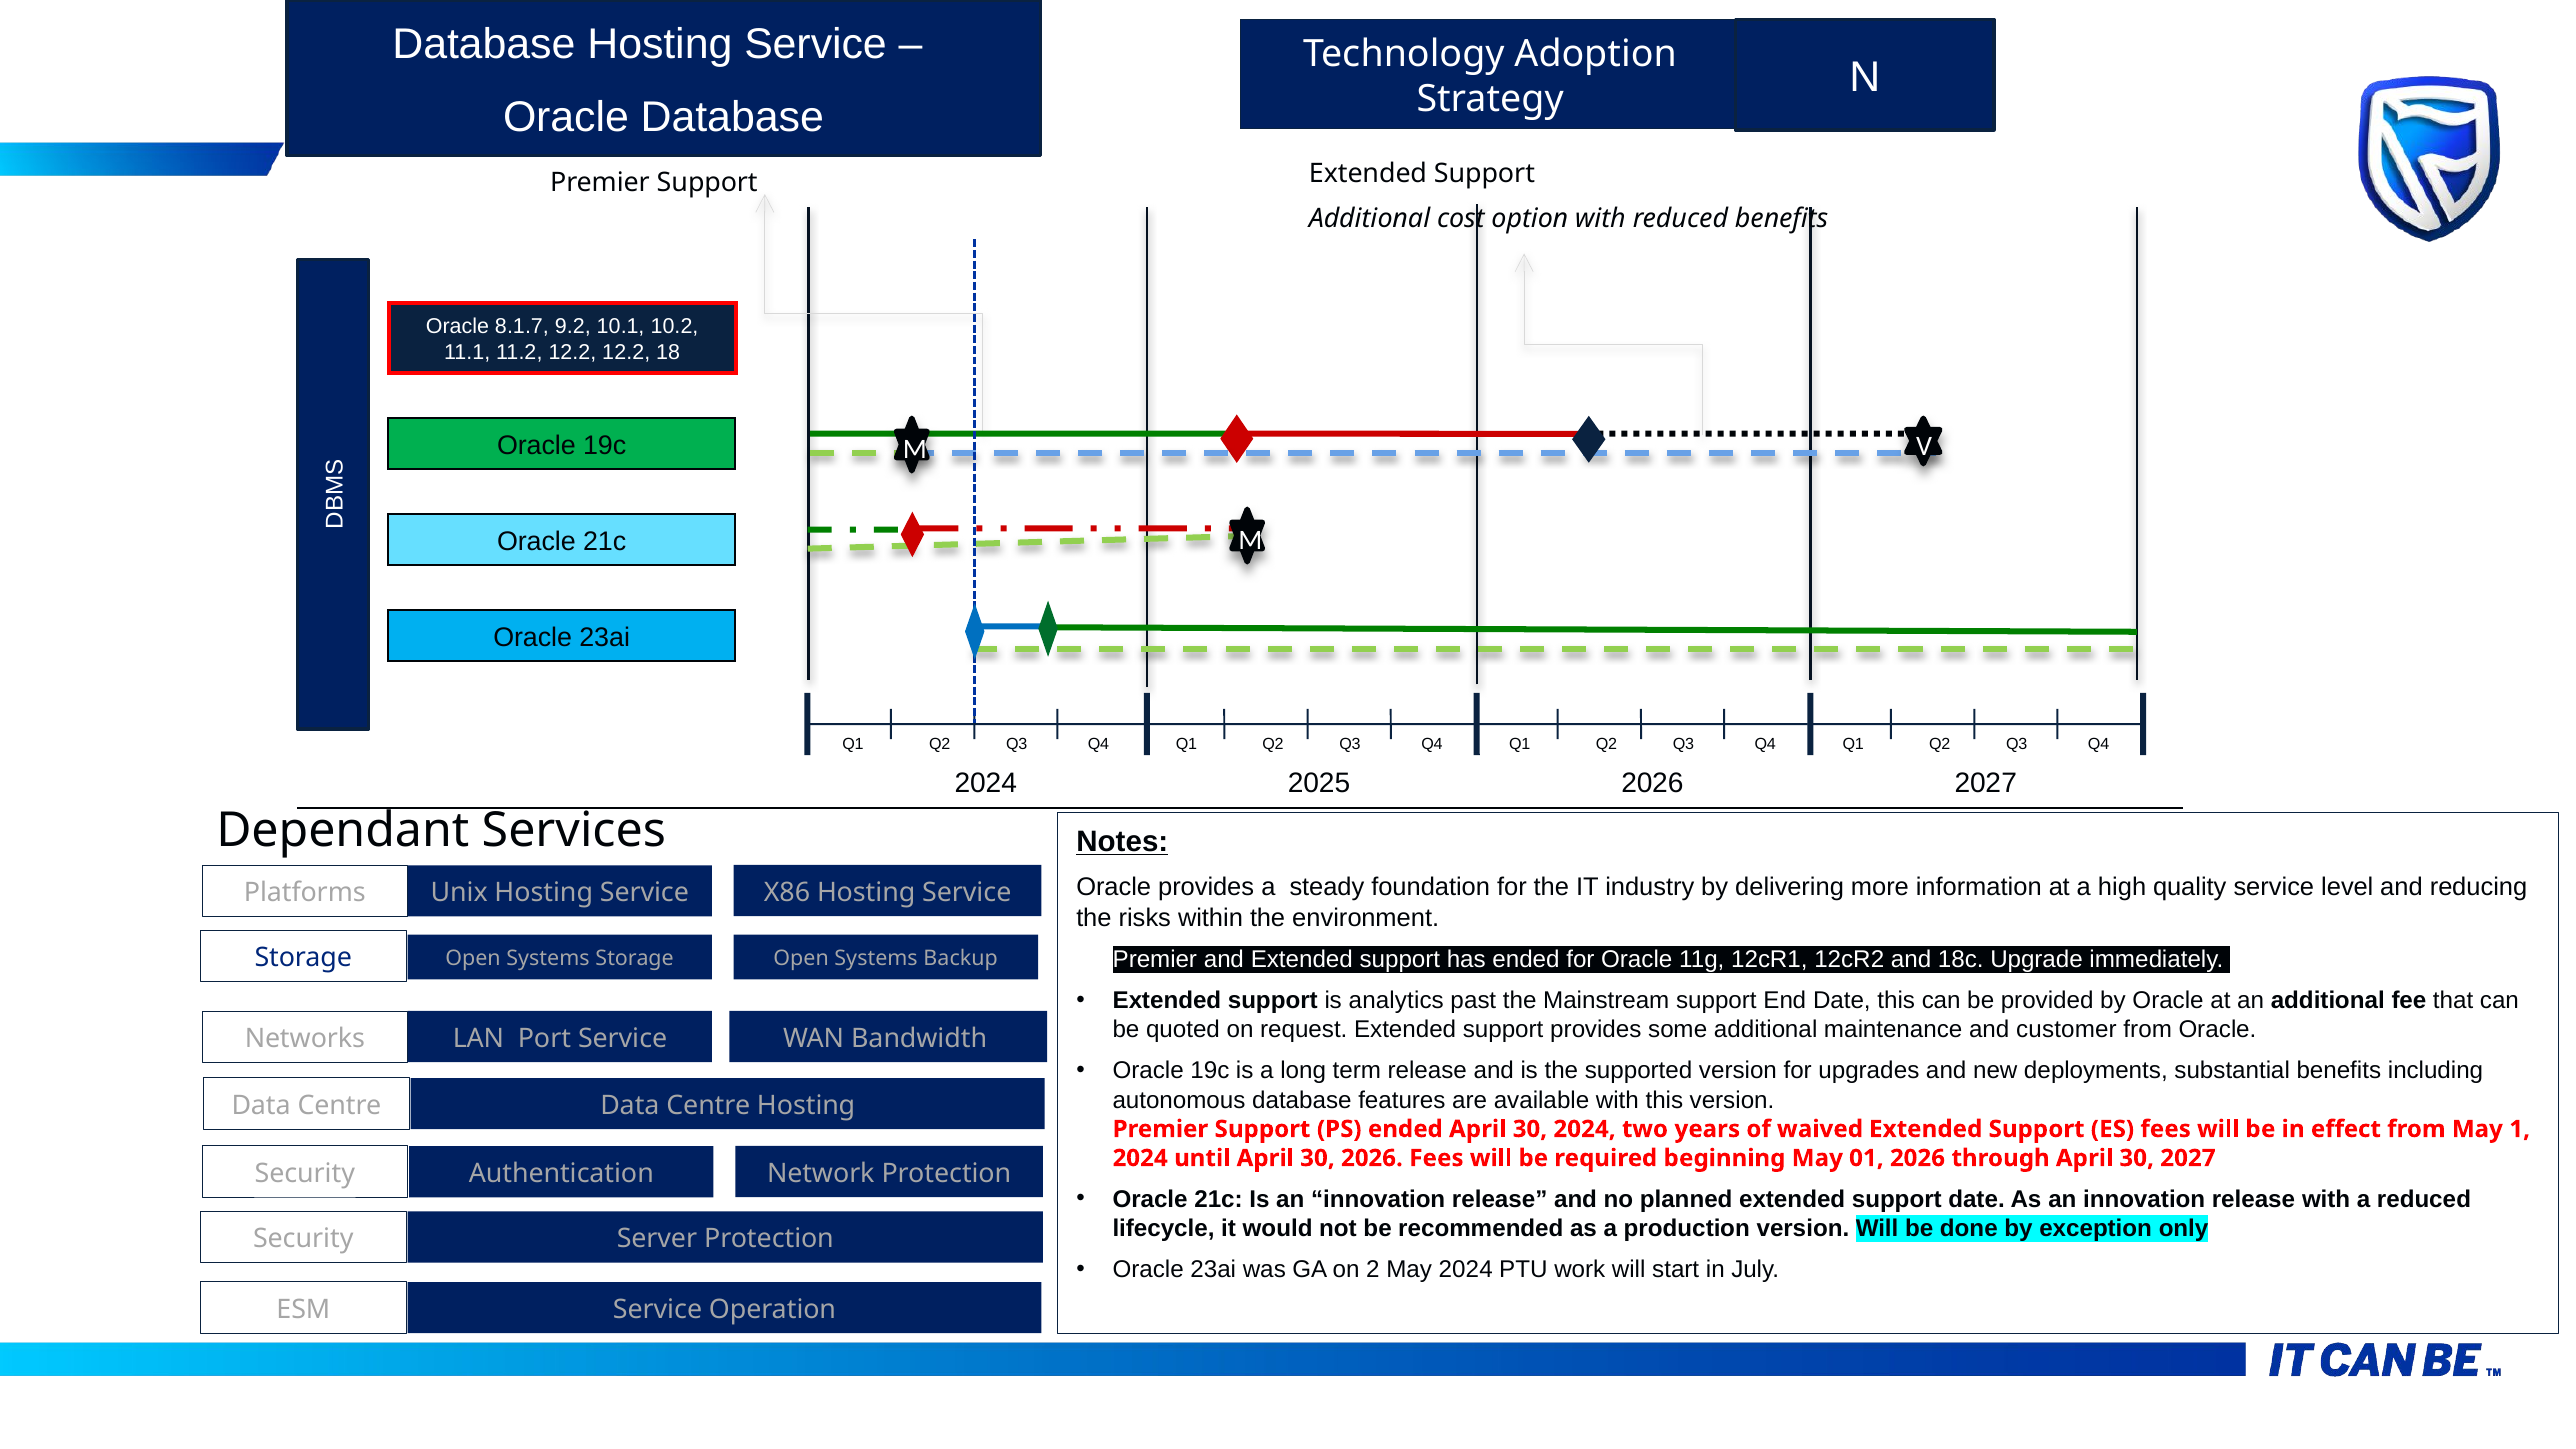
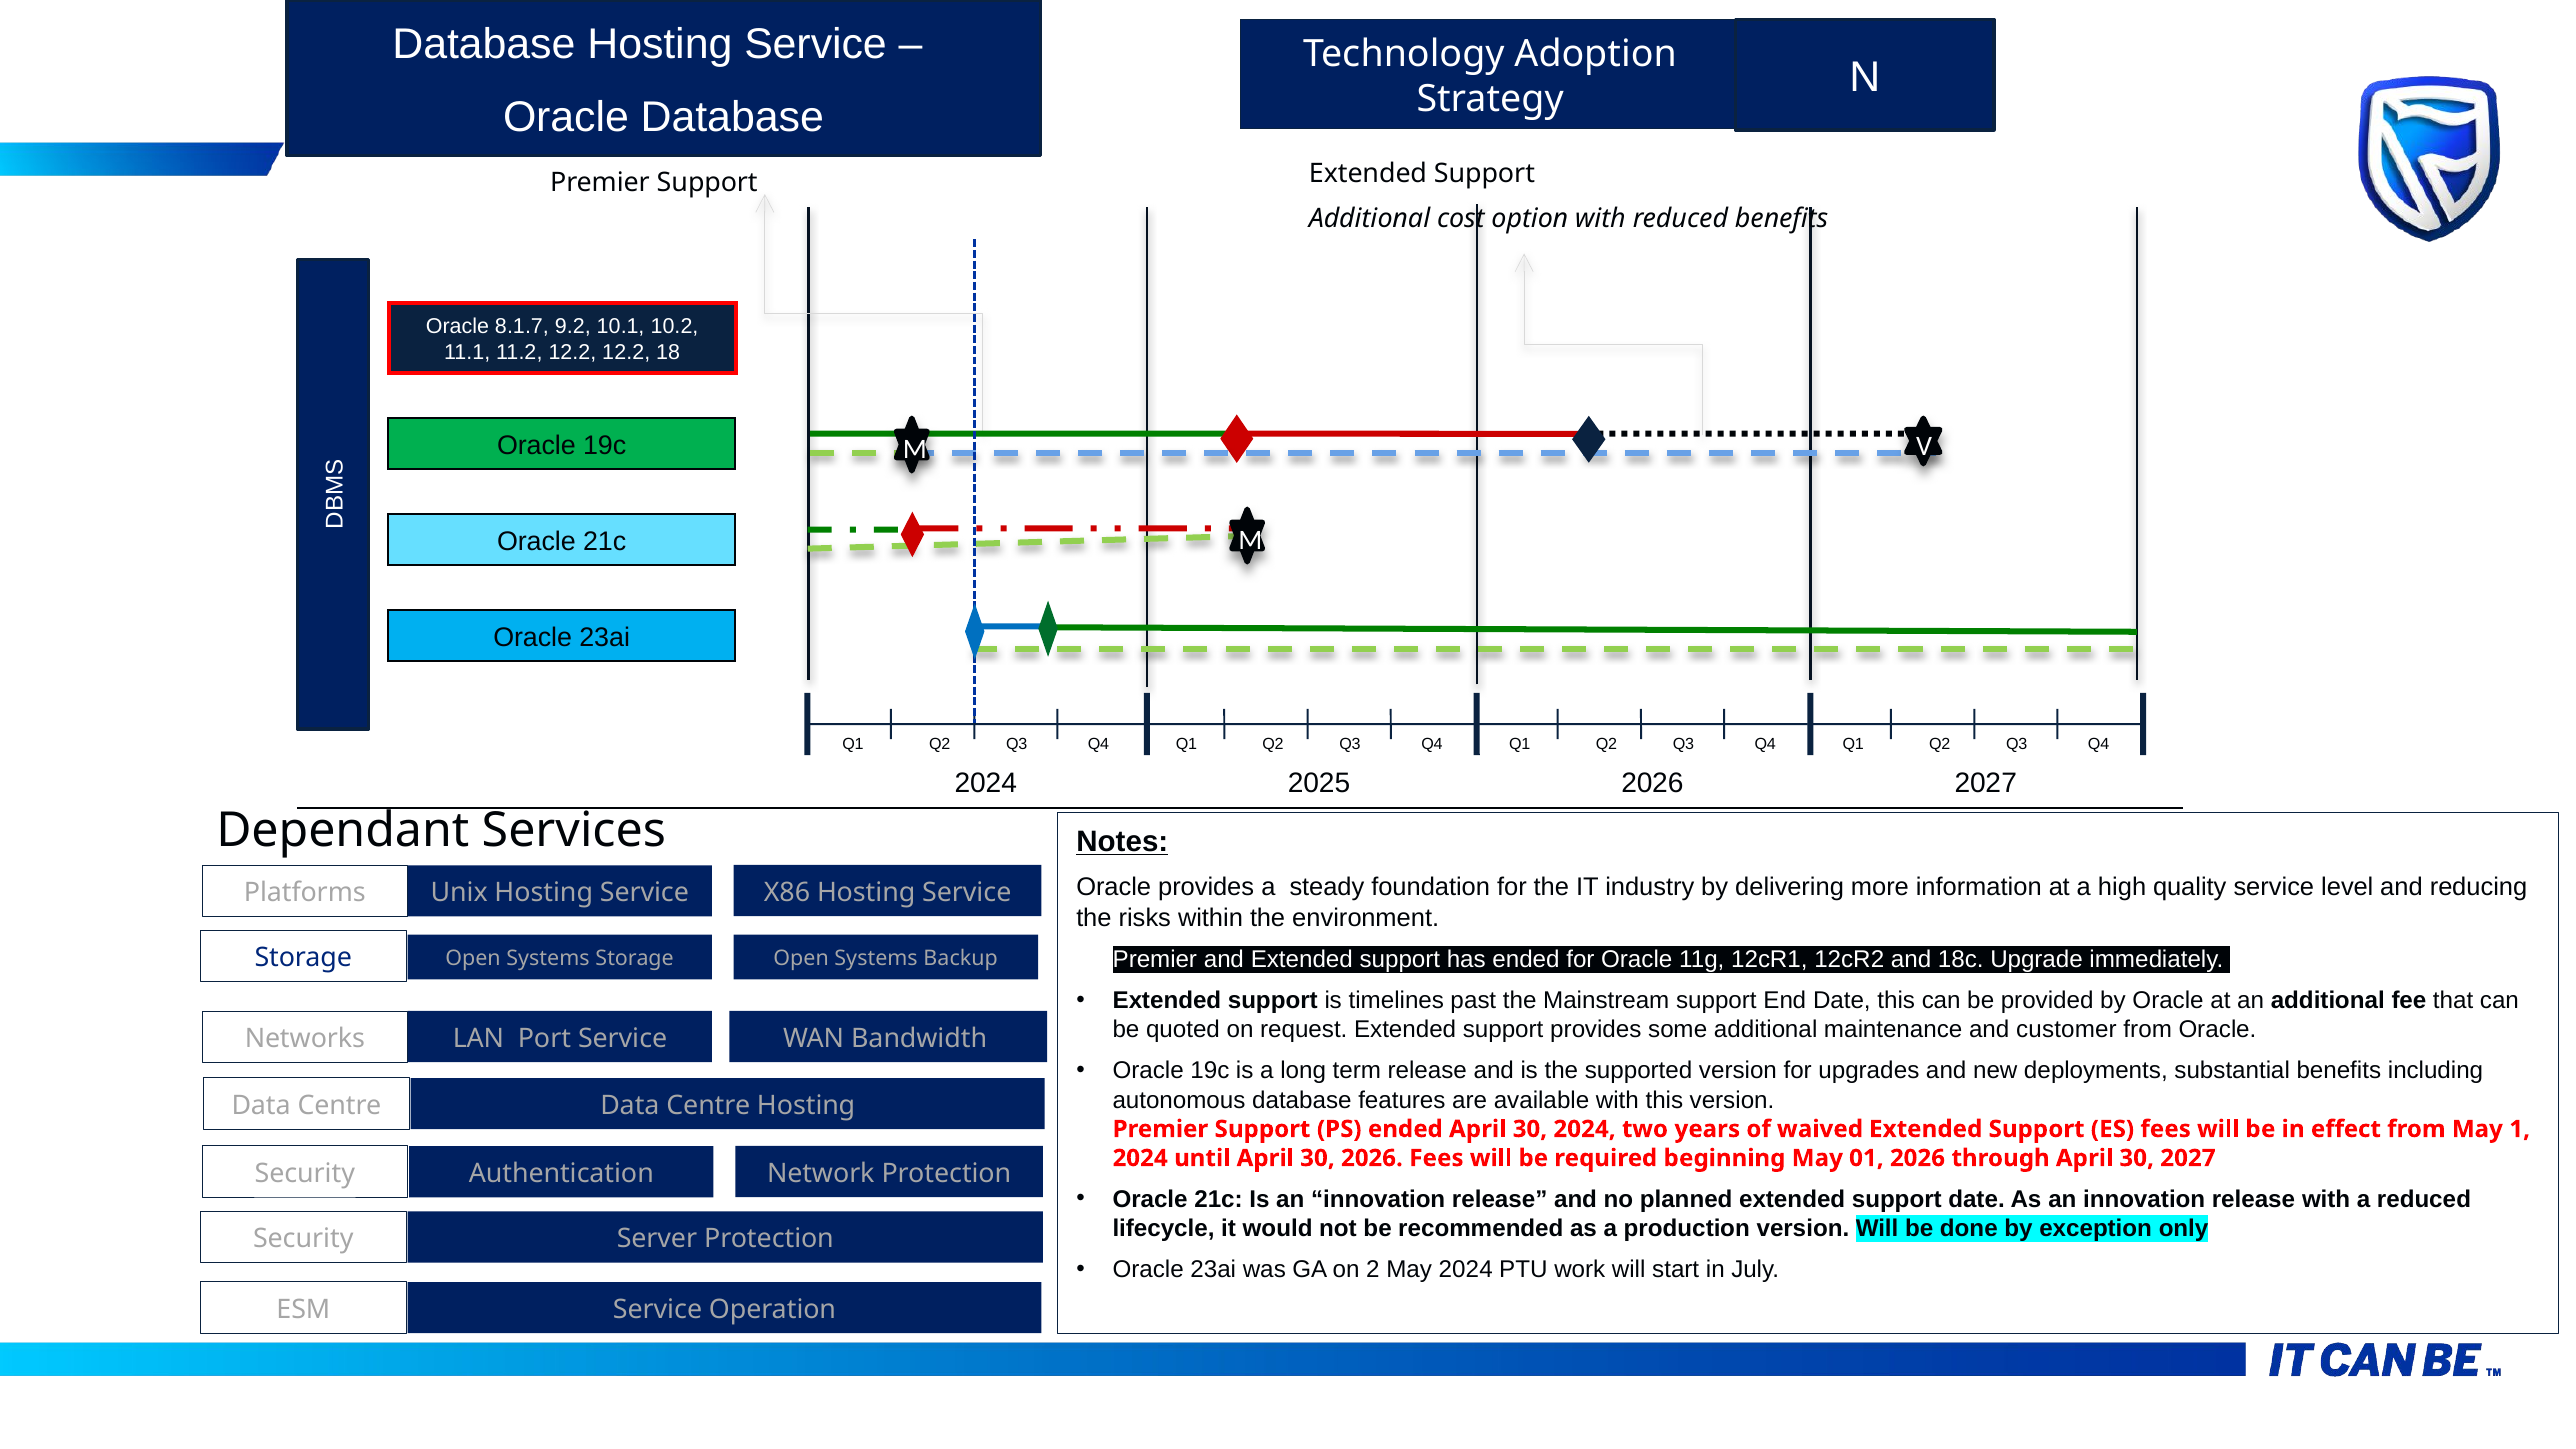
analytics: analytics -> timelines
